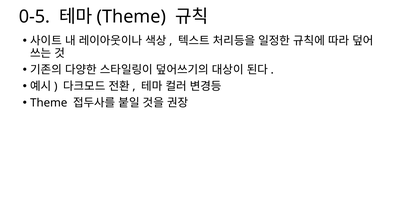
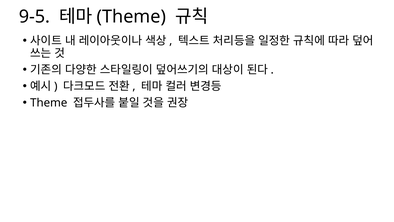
0-5: 0-5 -> 9-5
